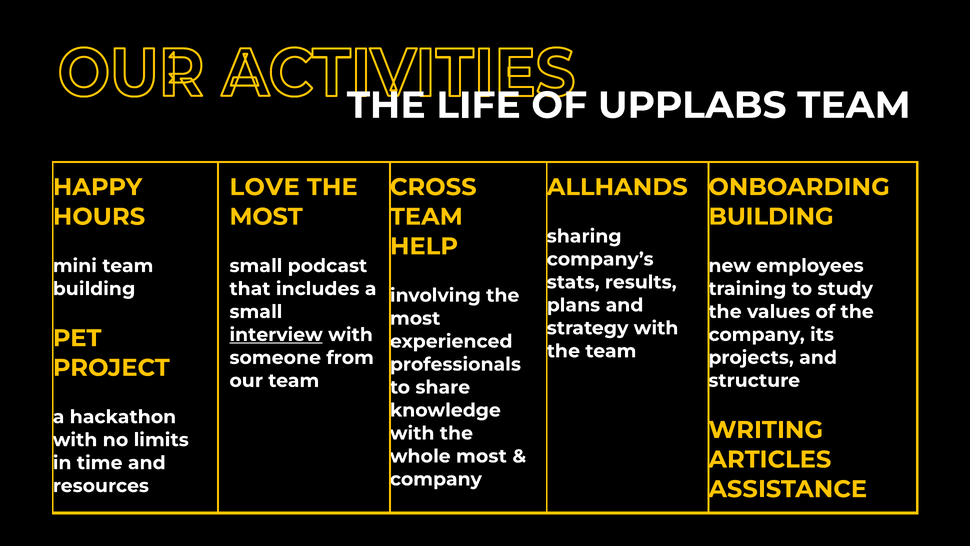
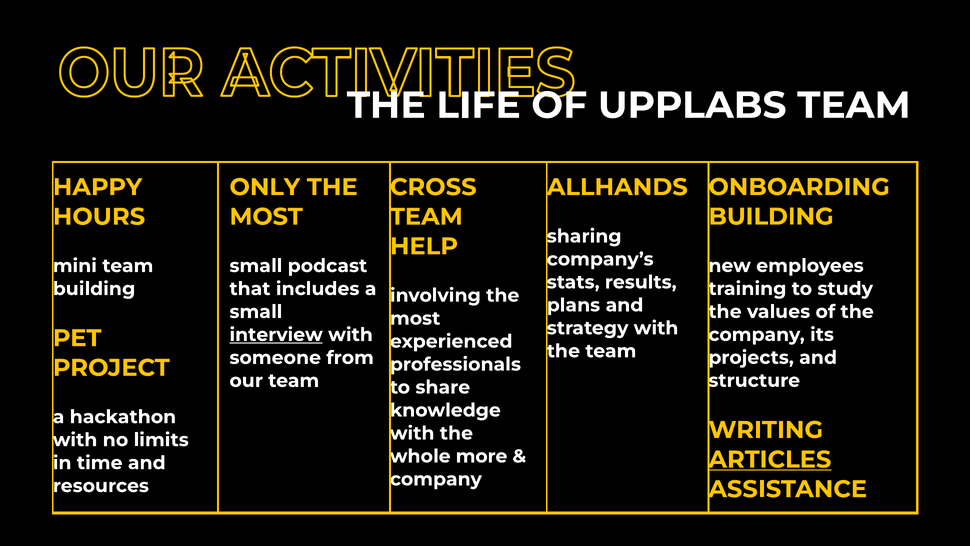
LOVE: LOVE -> ONLY
whole most: most -> more
ARTICLES underline: none -> present
